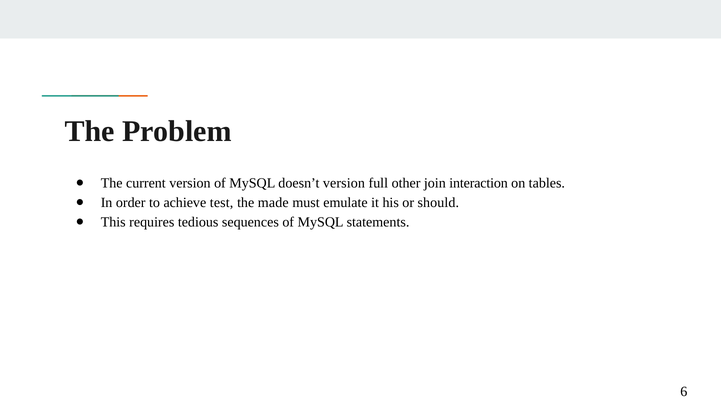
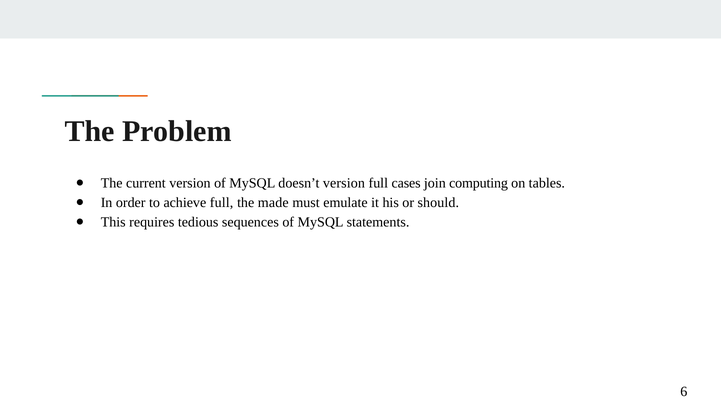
other: other -> cases
interaction: interaction -> computing
achieve test: test -> full
